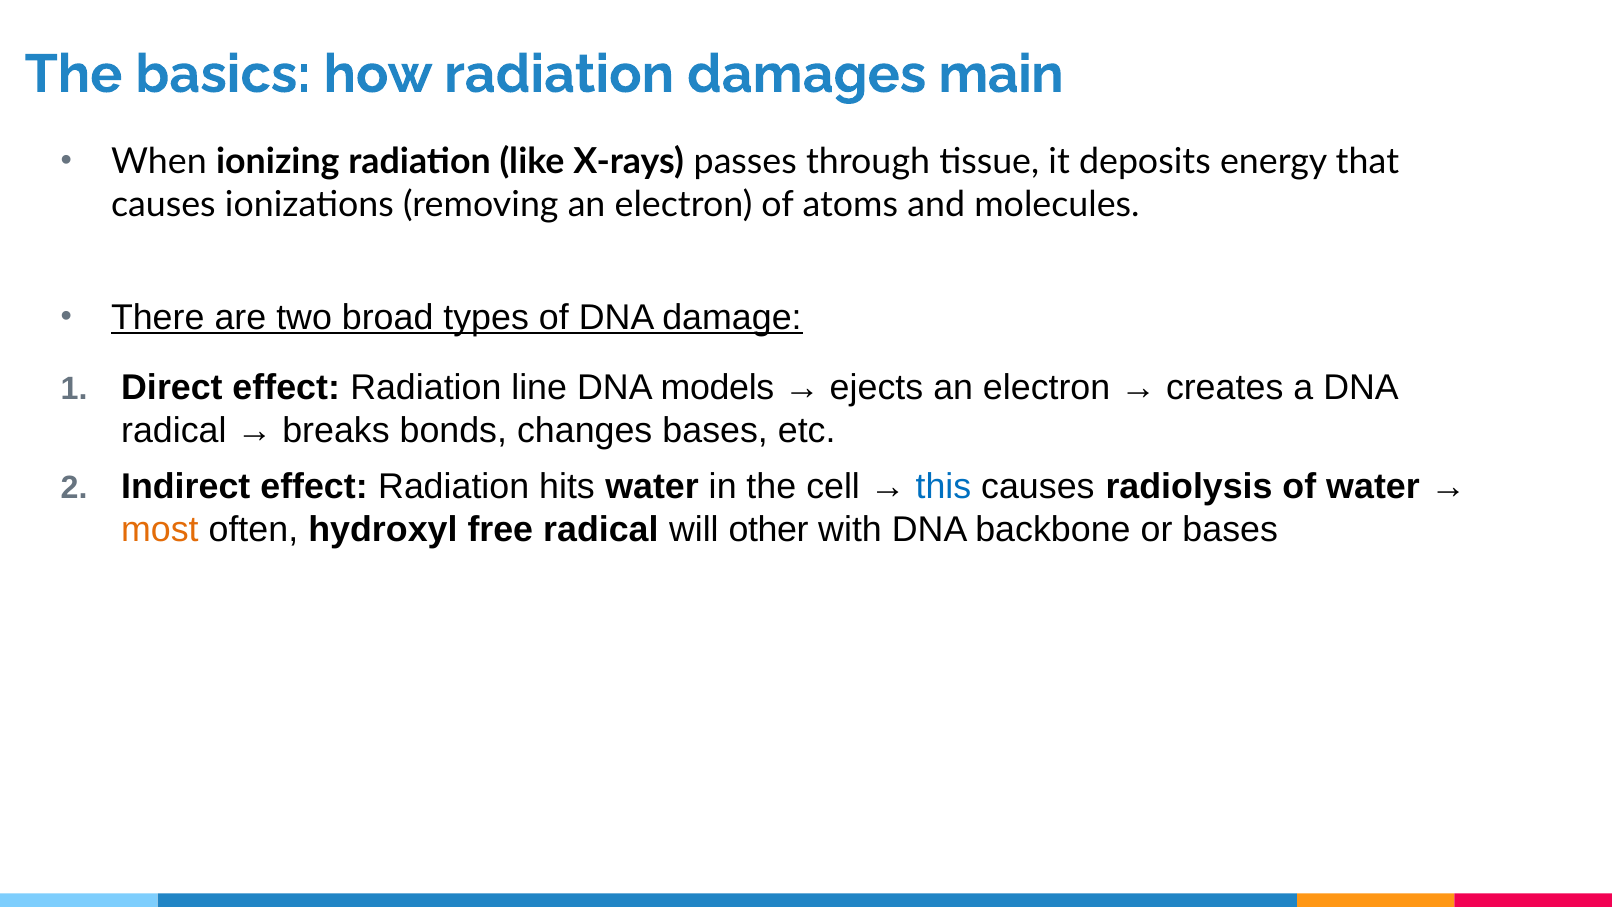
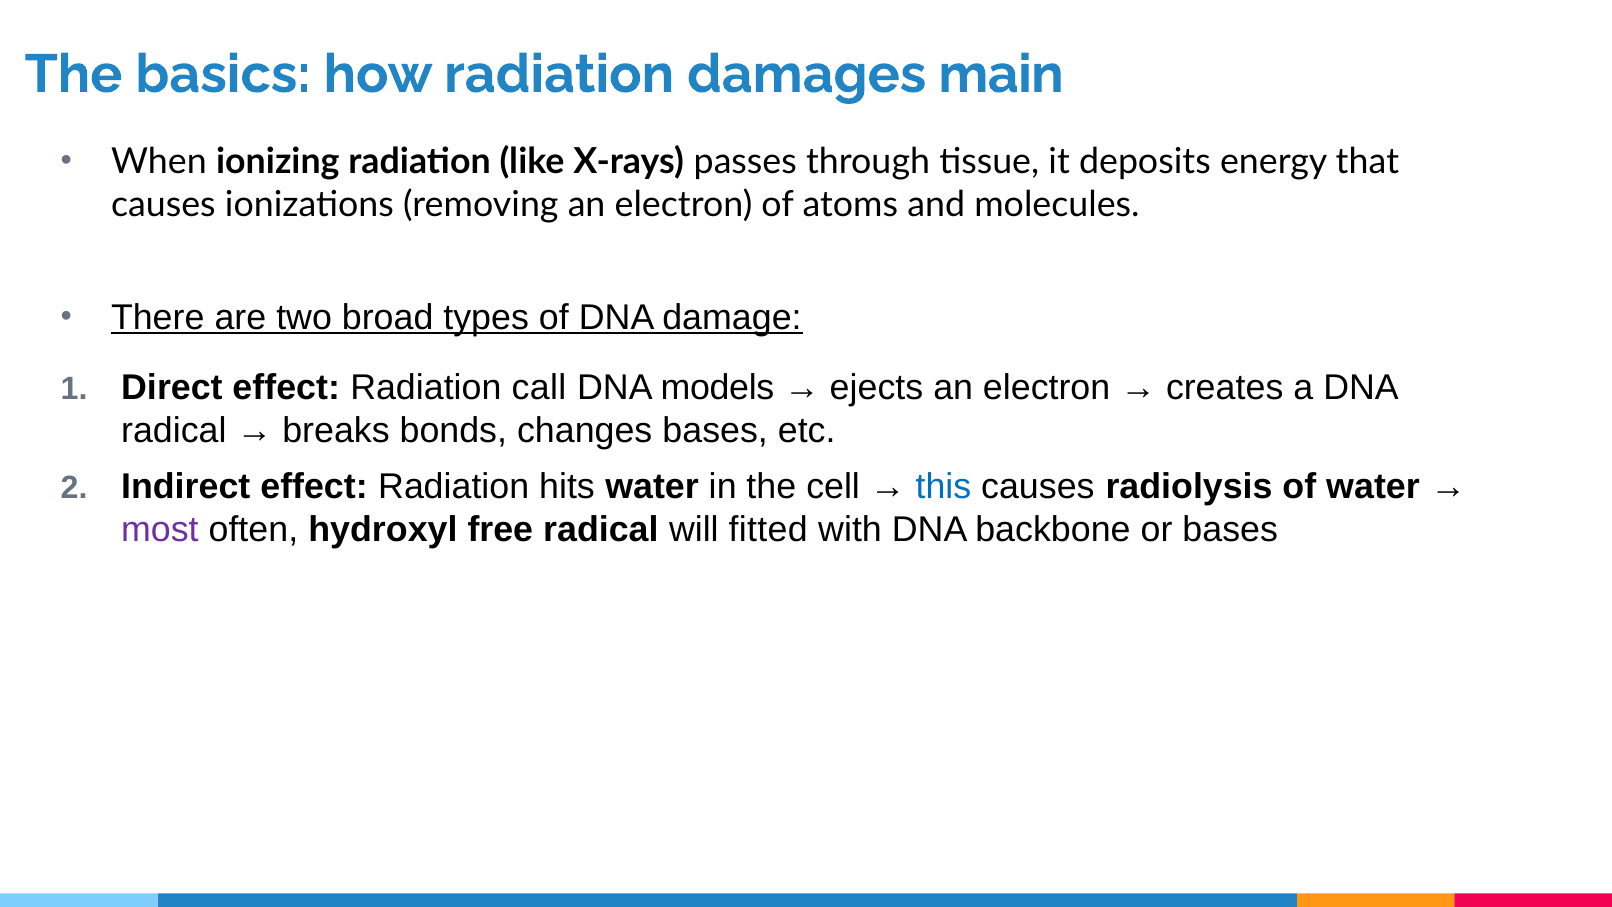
line: line -> call
most colour: orange -> purple
other: other -> fitted
